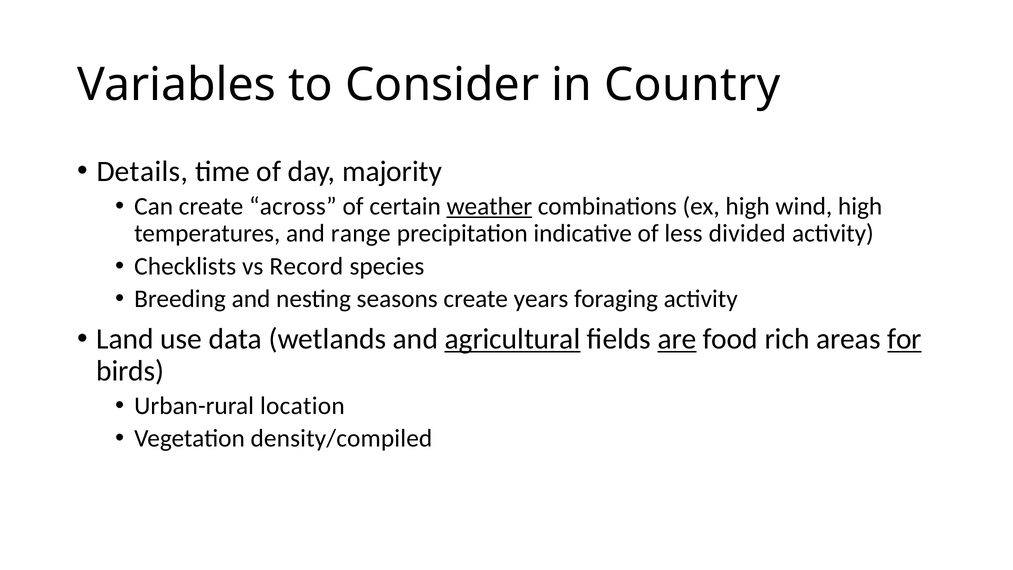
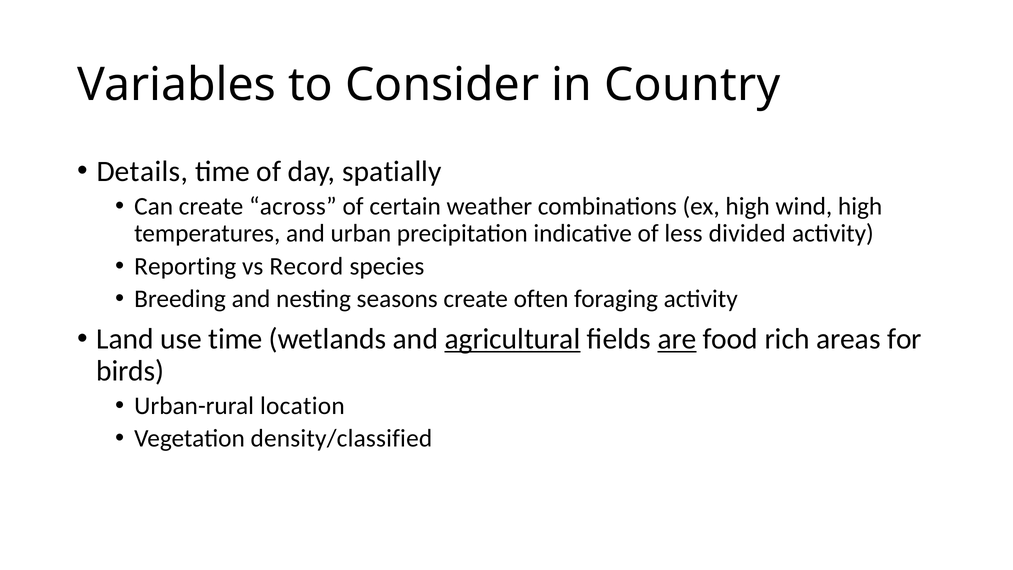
majority: majority -> spatially
weather underline: present -> none
range: range -> urban
Checklists: Checklists -> Reporting
years: years -> often
use data: data -> time
for underline: present -> none
density/compiled: density/compiled -> density/classified
